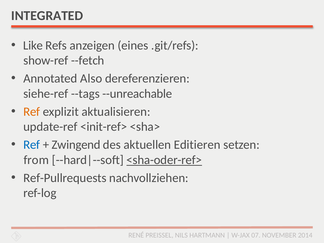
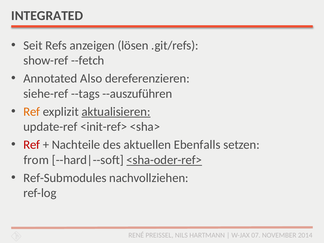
Like: Like -> Seit
eines: eines -> lösen
--unreachable: --unreachable -> --auszuführen
aktualisieren underline: none -> present
Ref at (32, 145) colour: blue -> red
Zwingend: Zwingend -> Nachteile
Editieren: Editieren -> Ebenfalls
Ref-Pullrequests: Ref-Pullrequests -> Ref-Submodules
